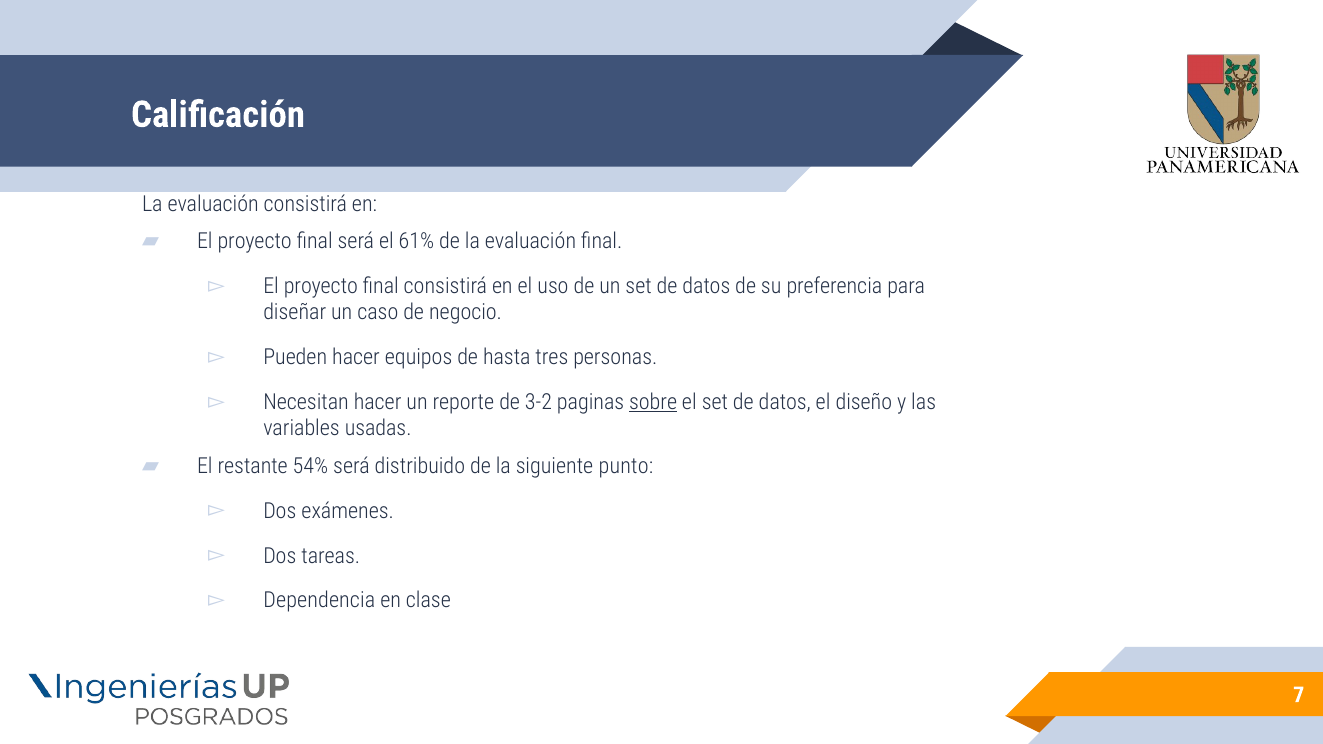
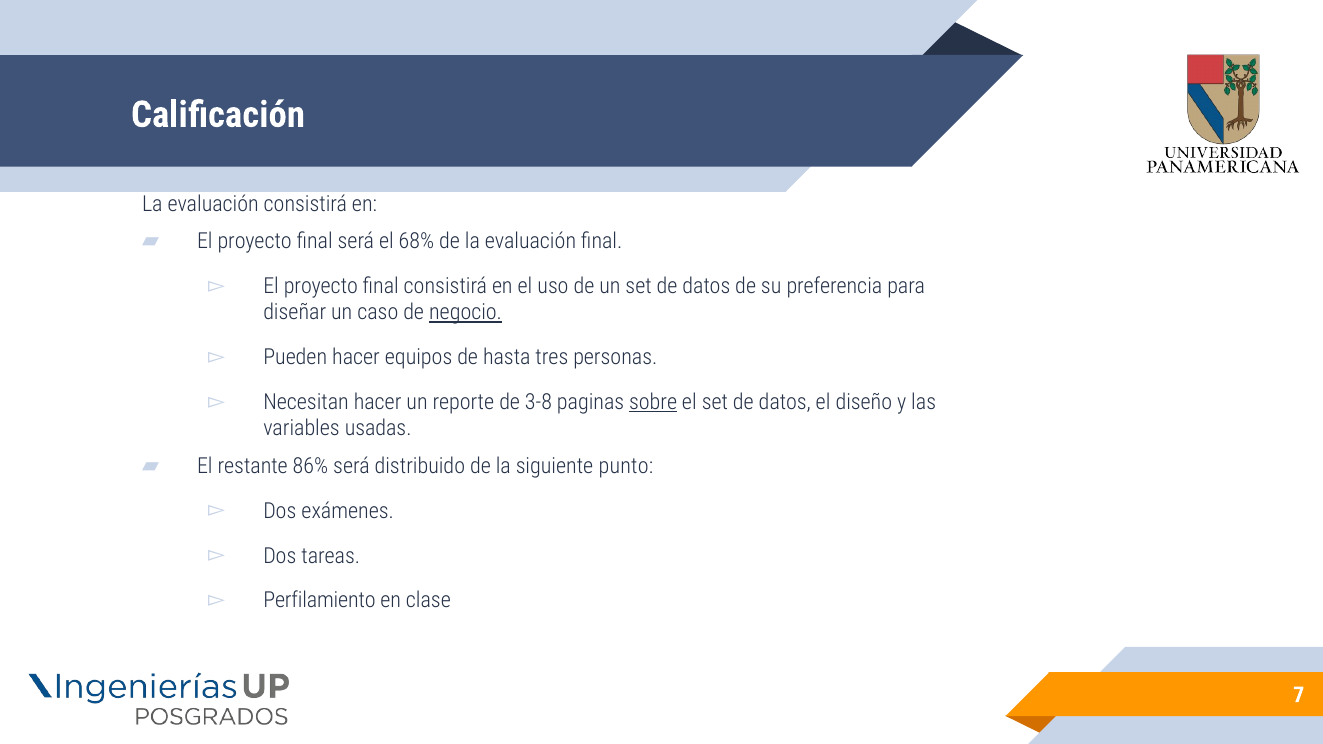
61%: 61% -> 68%
negocio underline: none -> present
3-2: 3-2 -> 3-8
54%: 54% -> 86%
Dependencia: Dependencia -> Perfilamiento
